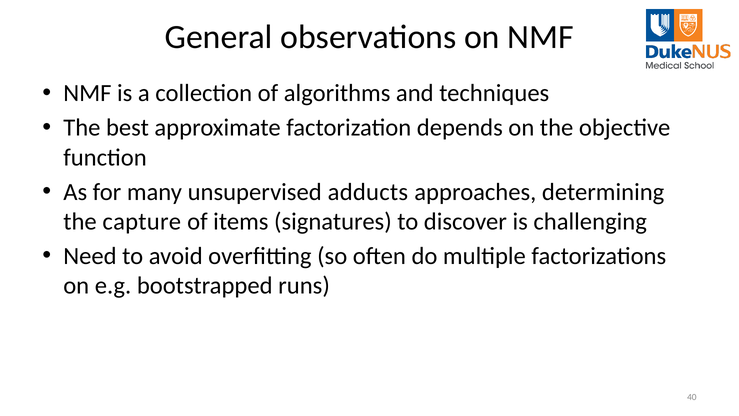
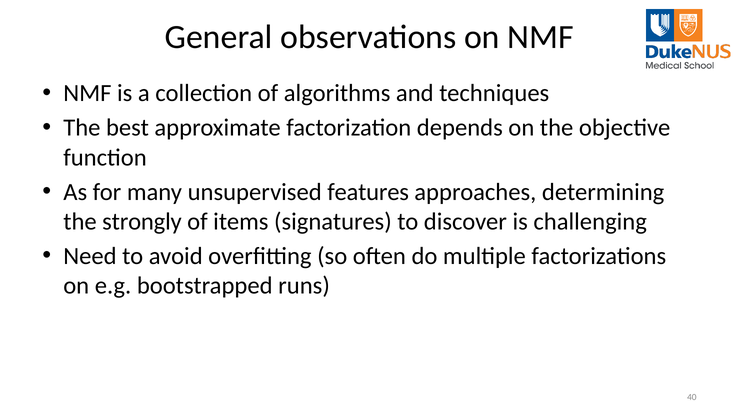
adducts: adducts -> features
capture: capture -> strongly
